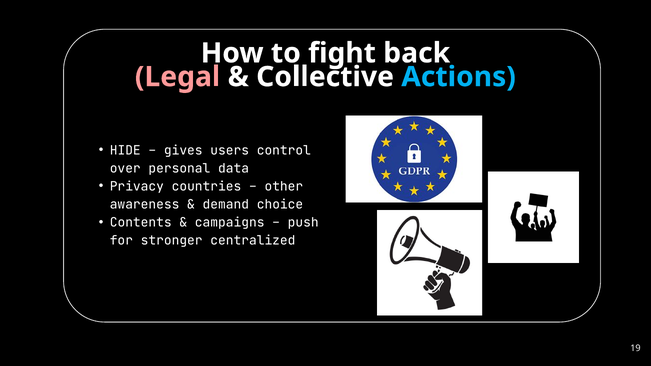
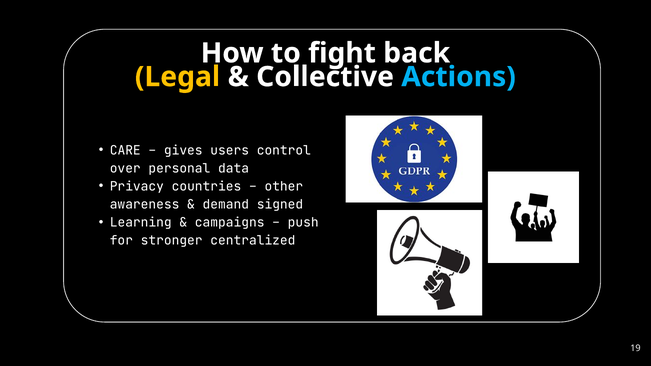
Legal colour: pink -> yellow
HIDE: HIDE -> CARE
choice: choice -> signed
Contents: Contents -> Learning
